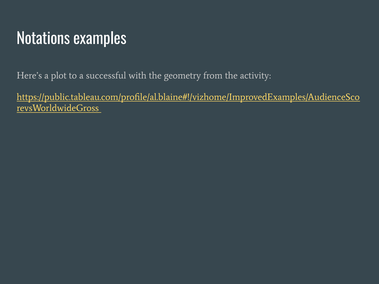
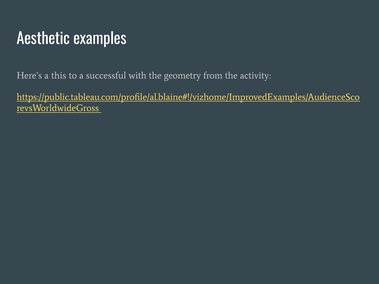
Notations: Notations -> Aesthetic
plot: plot -> this
